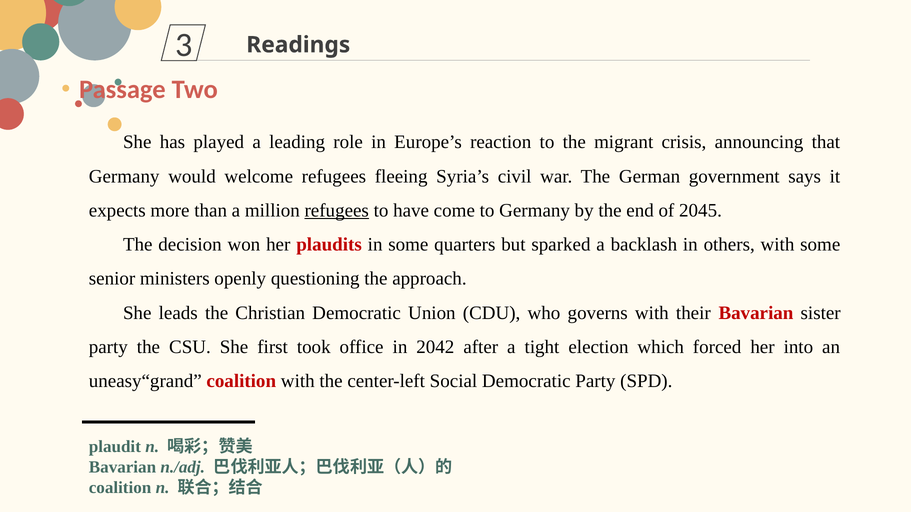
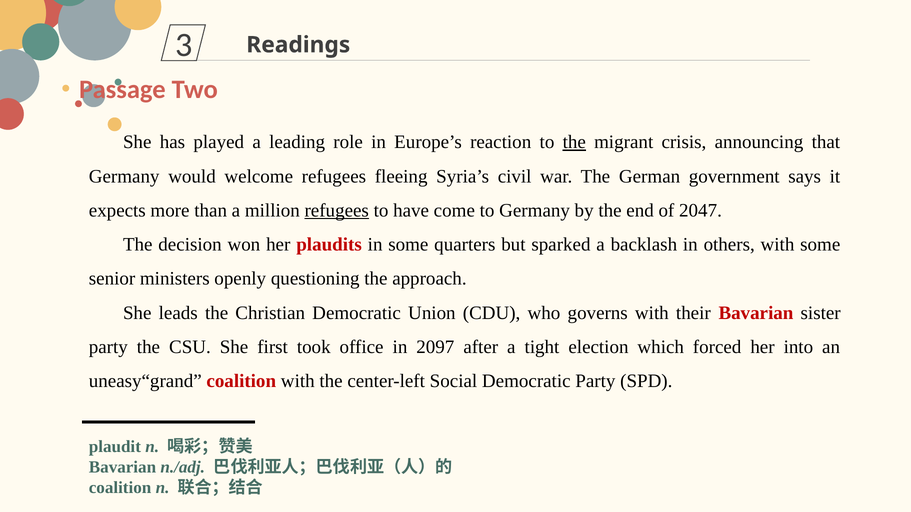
the at (574, 142) underline: none -> present
2045: 2045 -> 2047
2042: 2042 -> 2097
